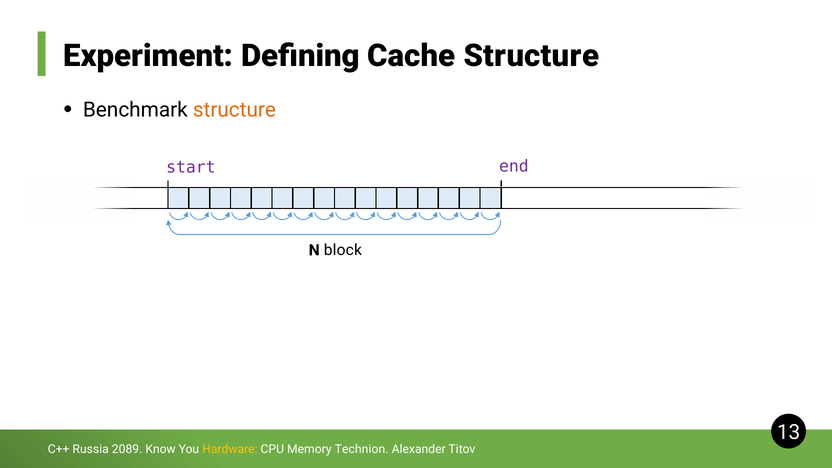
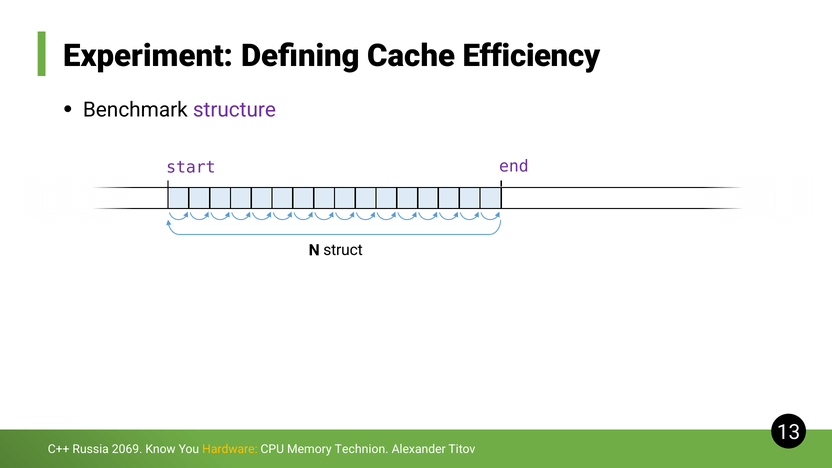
Cache Structure: Structure -> Efficiency
structure at (234, 110) colour: orange -> purple
block: block -> struct
2089: 2089 -> 2069
